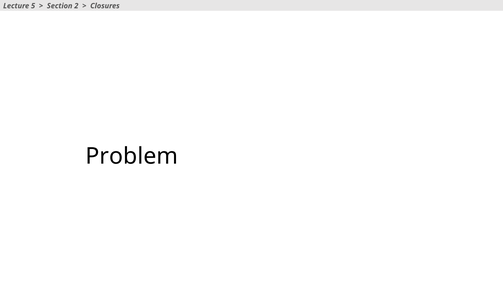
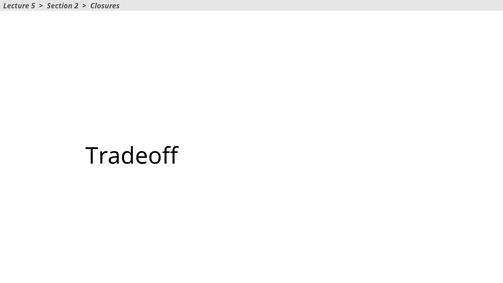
Problem: Problem -> Tradeoff
